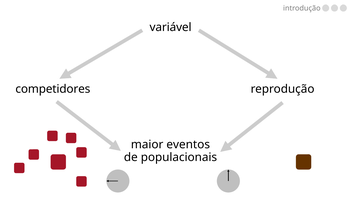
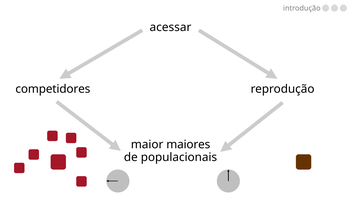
variável: variável -> acessar
eventos: eventos -> maiores
